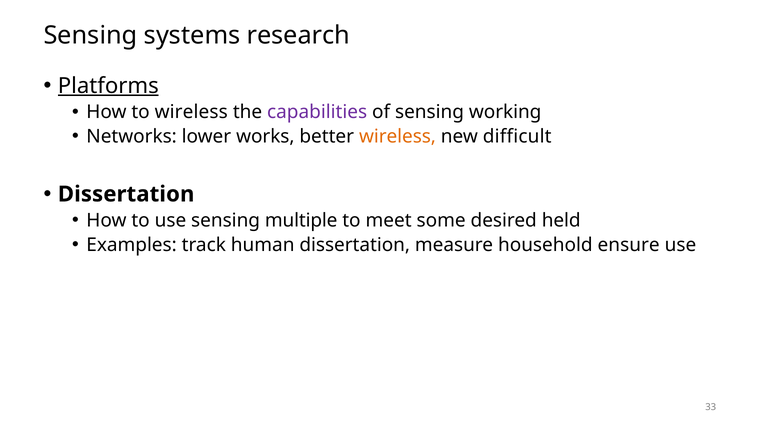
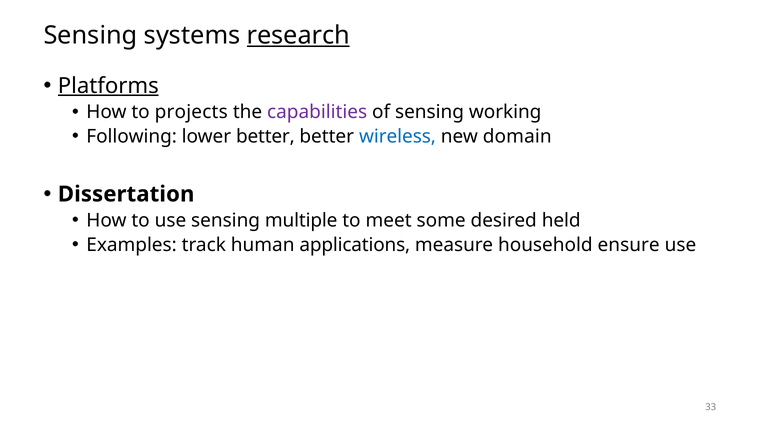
research underline: none -> present
to wireless: wireless -> projects
Networks: Networks -> Following
lower works: works -> better
wireless at (397, 137) colour: orange -> blue
difficult: difficult -> domain
human dissertation: dissertation -> applications
